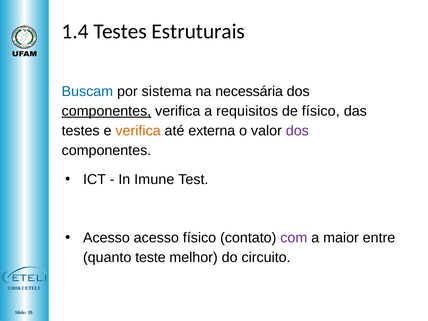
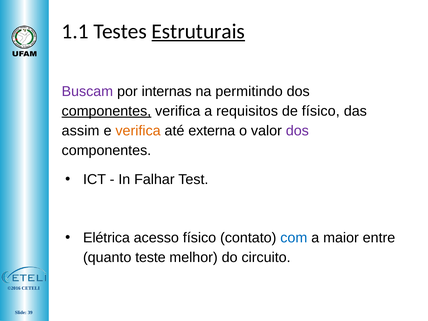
1.4: 1.4 -> 1.1
Estruturais underline: none -> present
Buscam colour: blue -> purple
sistema: sistema -> internas
necessária: necessária -> permitindo
testes at (81, 131): testes -> assim
Imune: Imune -> Falhar
Acesso at (106, 238): Acesso -> Elétrica
com colour: purple -> blue
